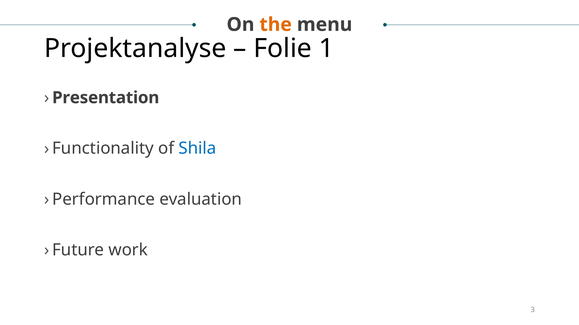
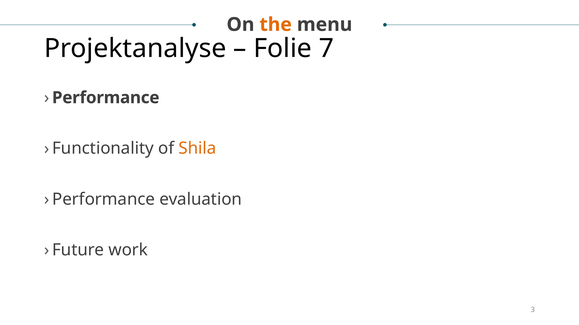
1: 1 -> 7
Presentation: Presentation -> Performance
Shila colour: blue -> orange
